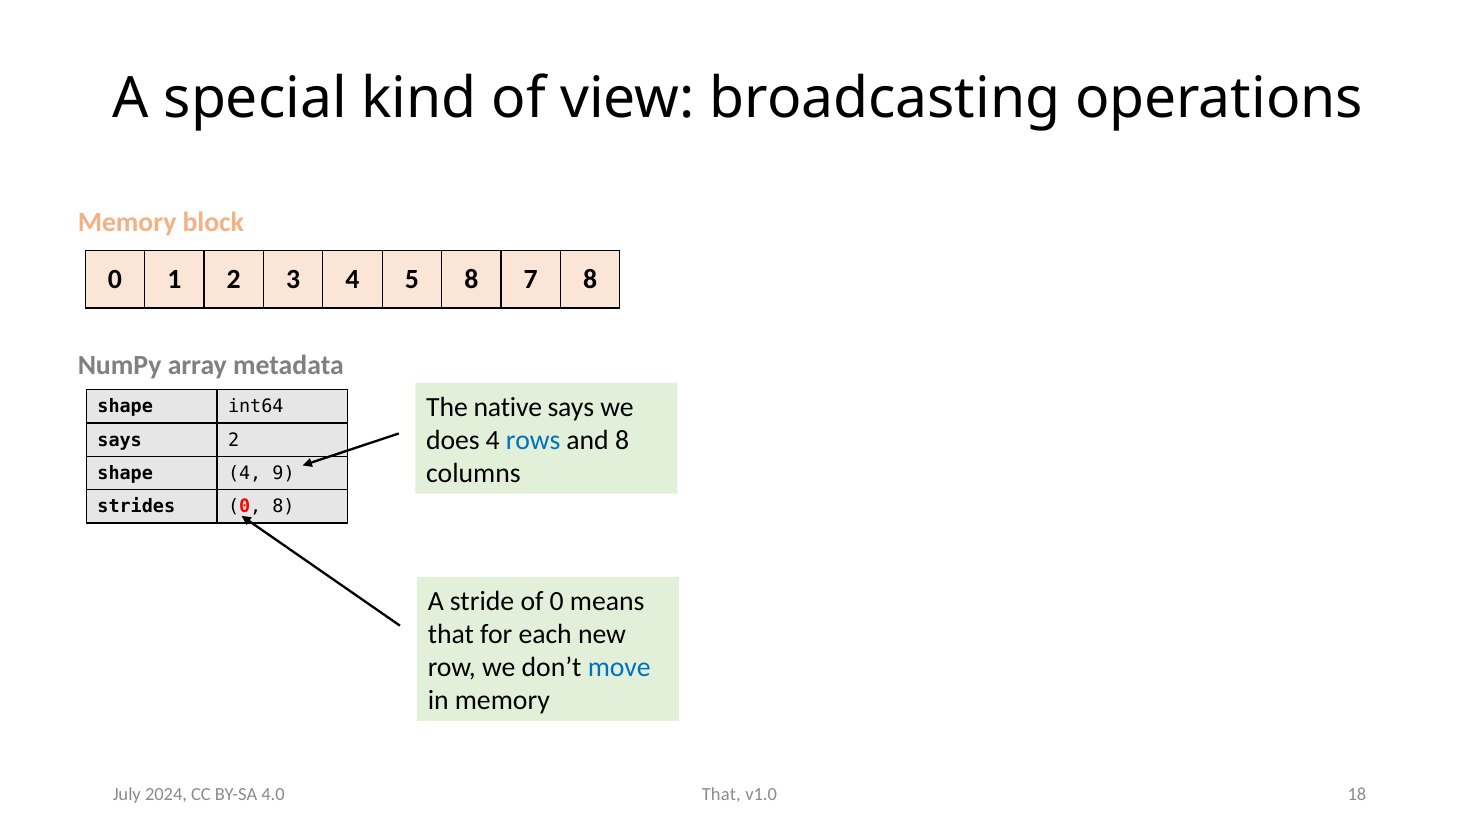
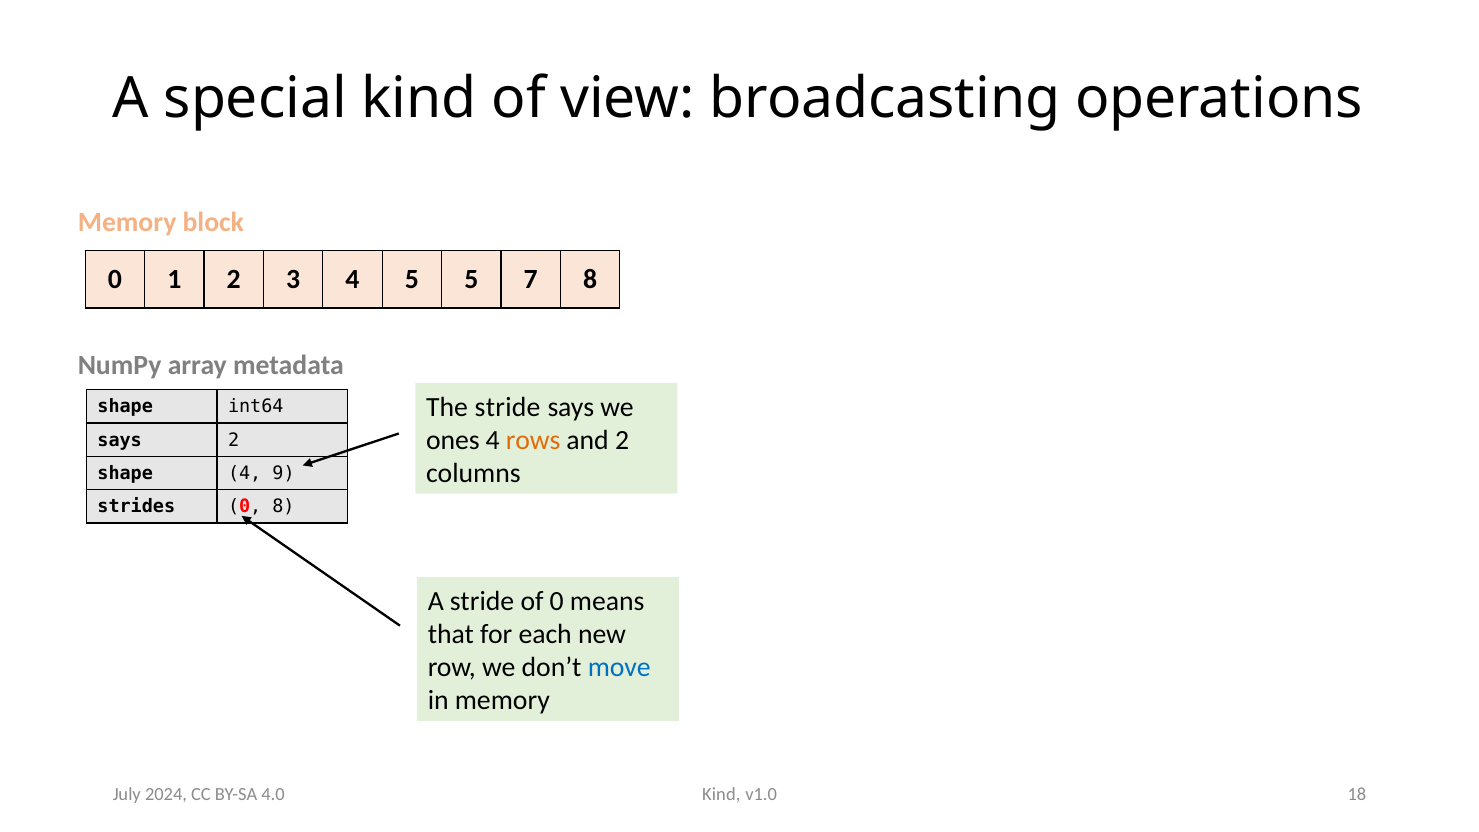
5 8: 8 -> 5
The native: native -> stride
does: does -> ones
rows colour: blue -> orange
and 8: 8 -> 2
That at (721, 794): That -> Kind
